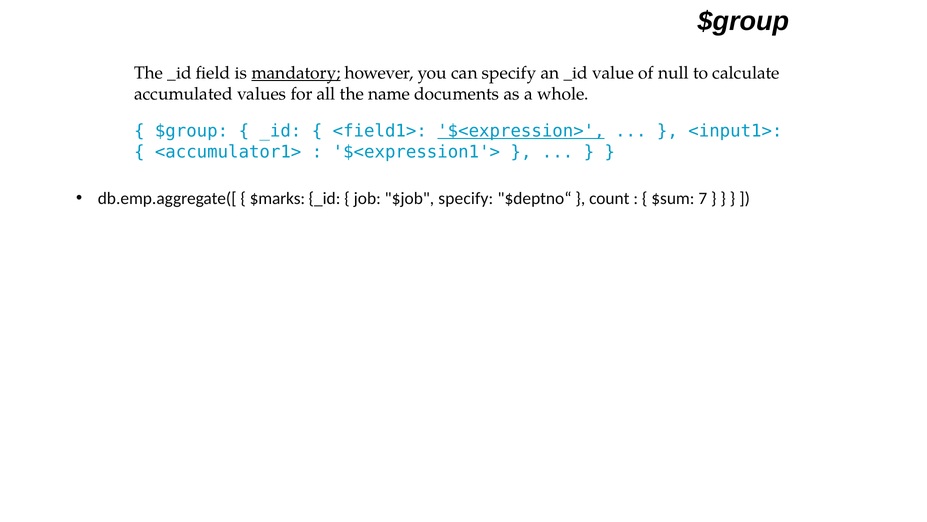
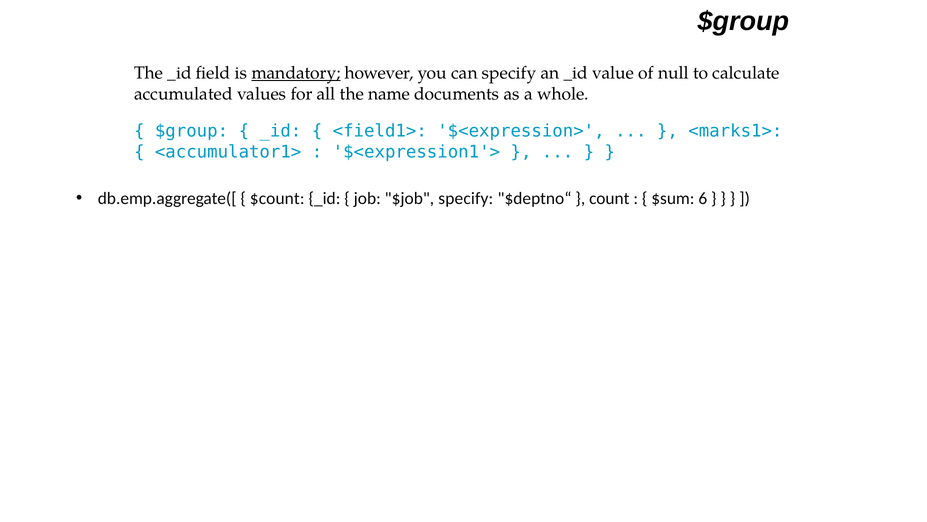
$<expression> underline: present -> none
<input1>: <input1> -> <marks1>
$marks: $marks -> $count
7: 7 -> 6
